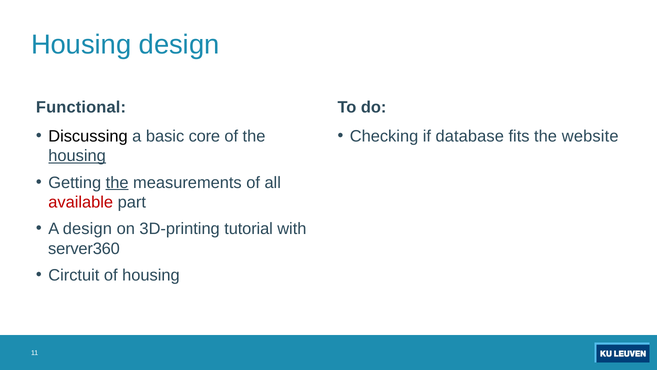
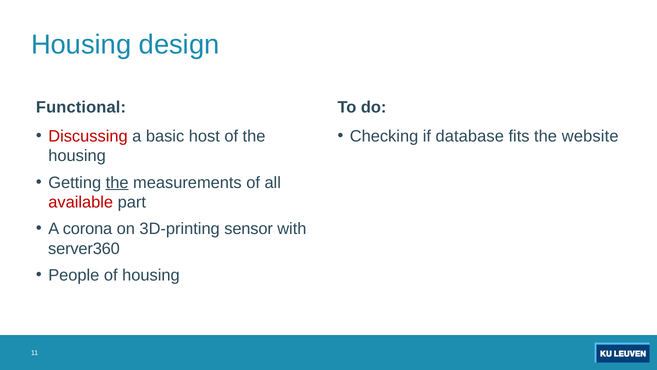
Discussing colour: black -> red
core: core -> host
housing at (77, 156) underline: present -> none
A design: design -> corona
tutorial: tutorial -> sensor
Circtuit: Circtuit -> People
